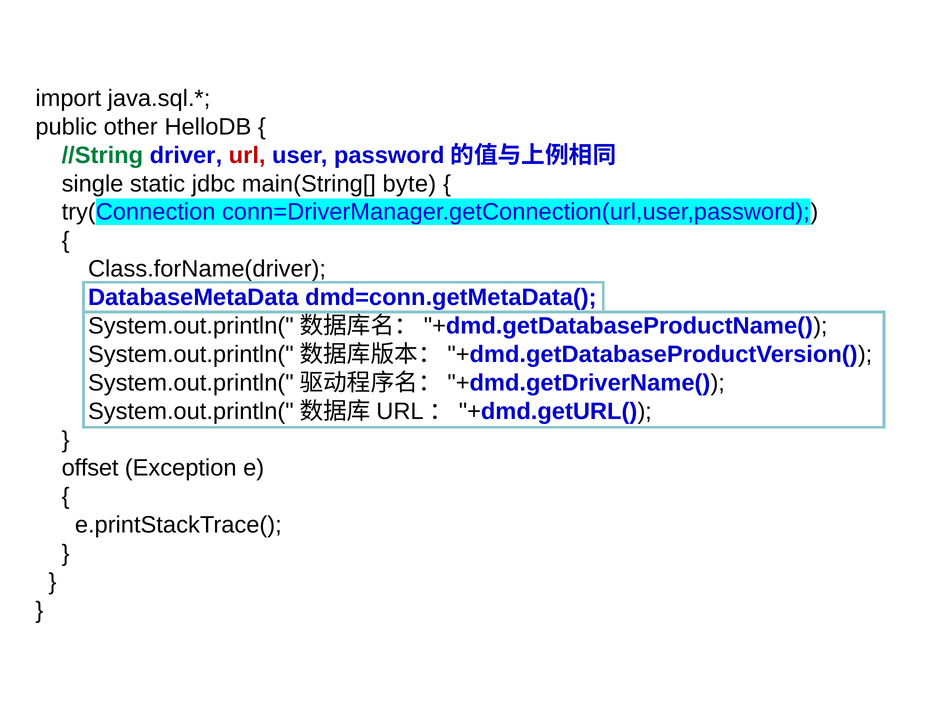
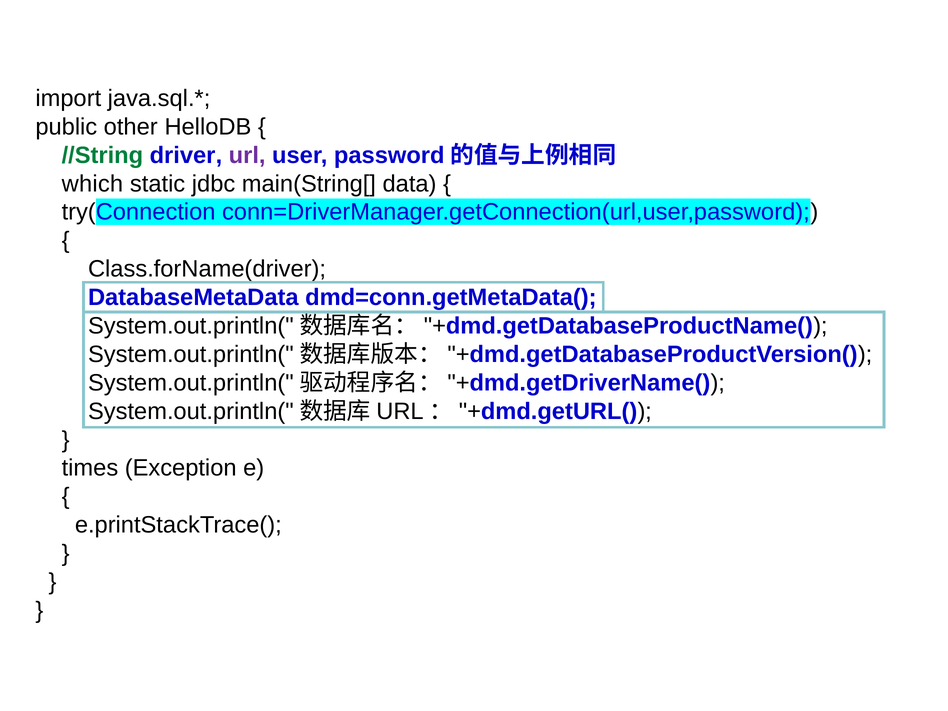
url colour: red -> purple
single: single -> which
byte: byte -> data
offset: offset -> times
